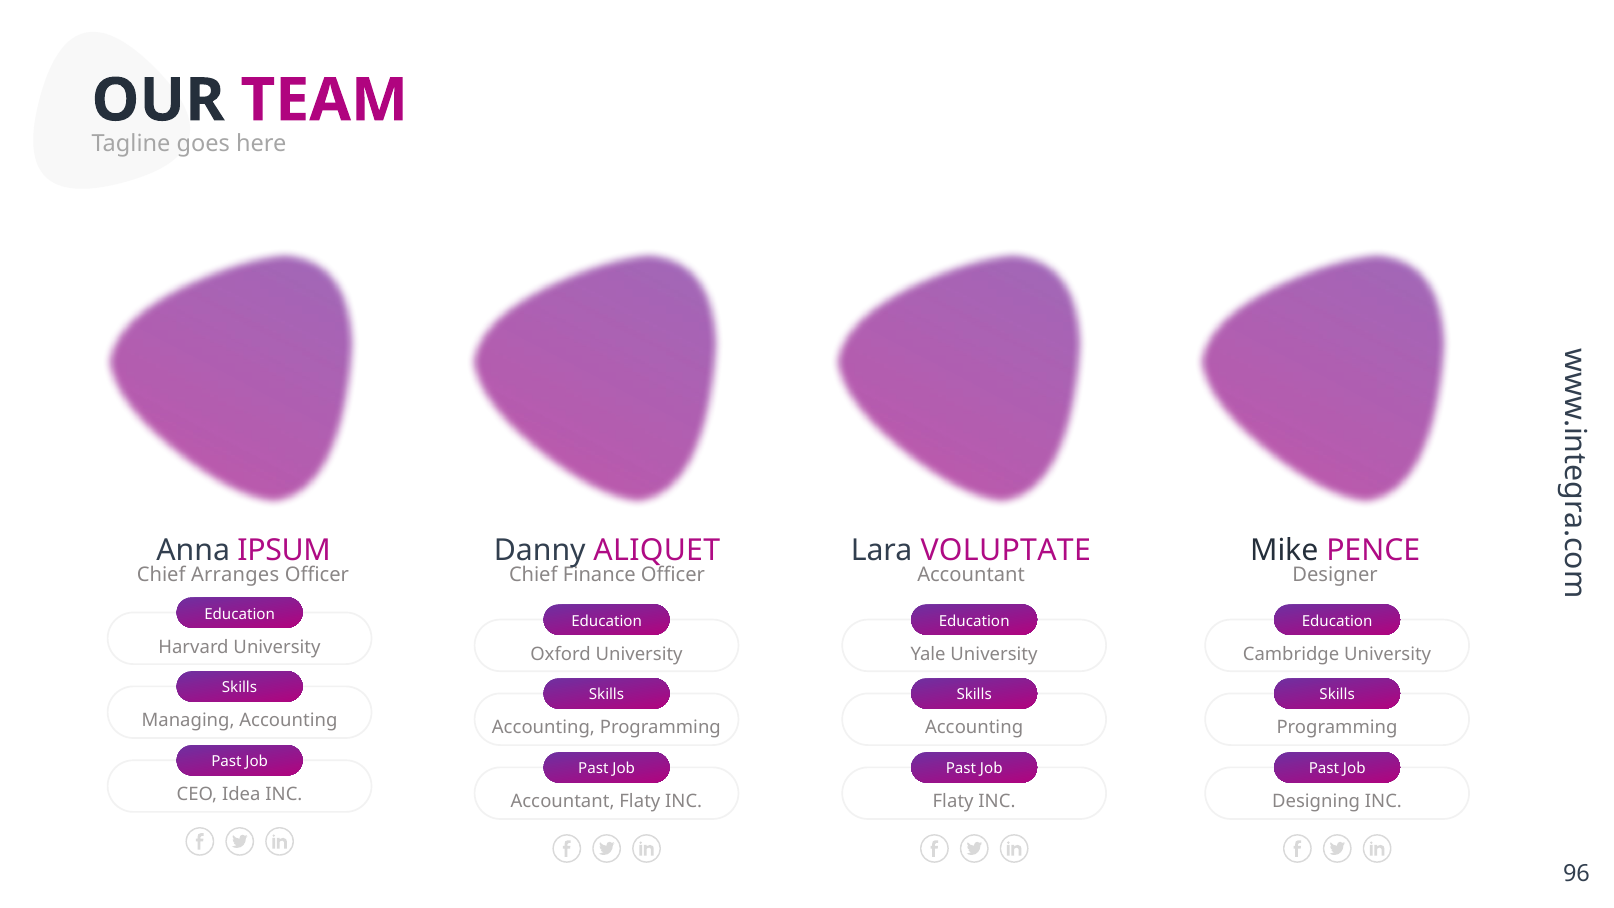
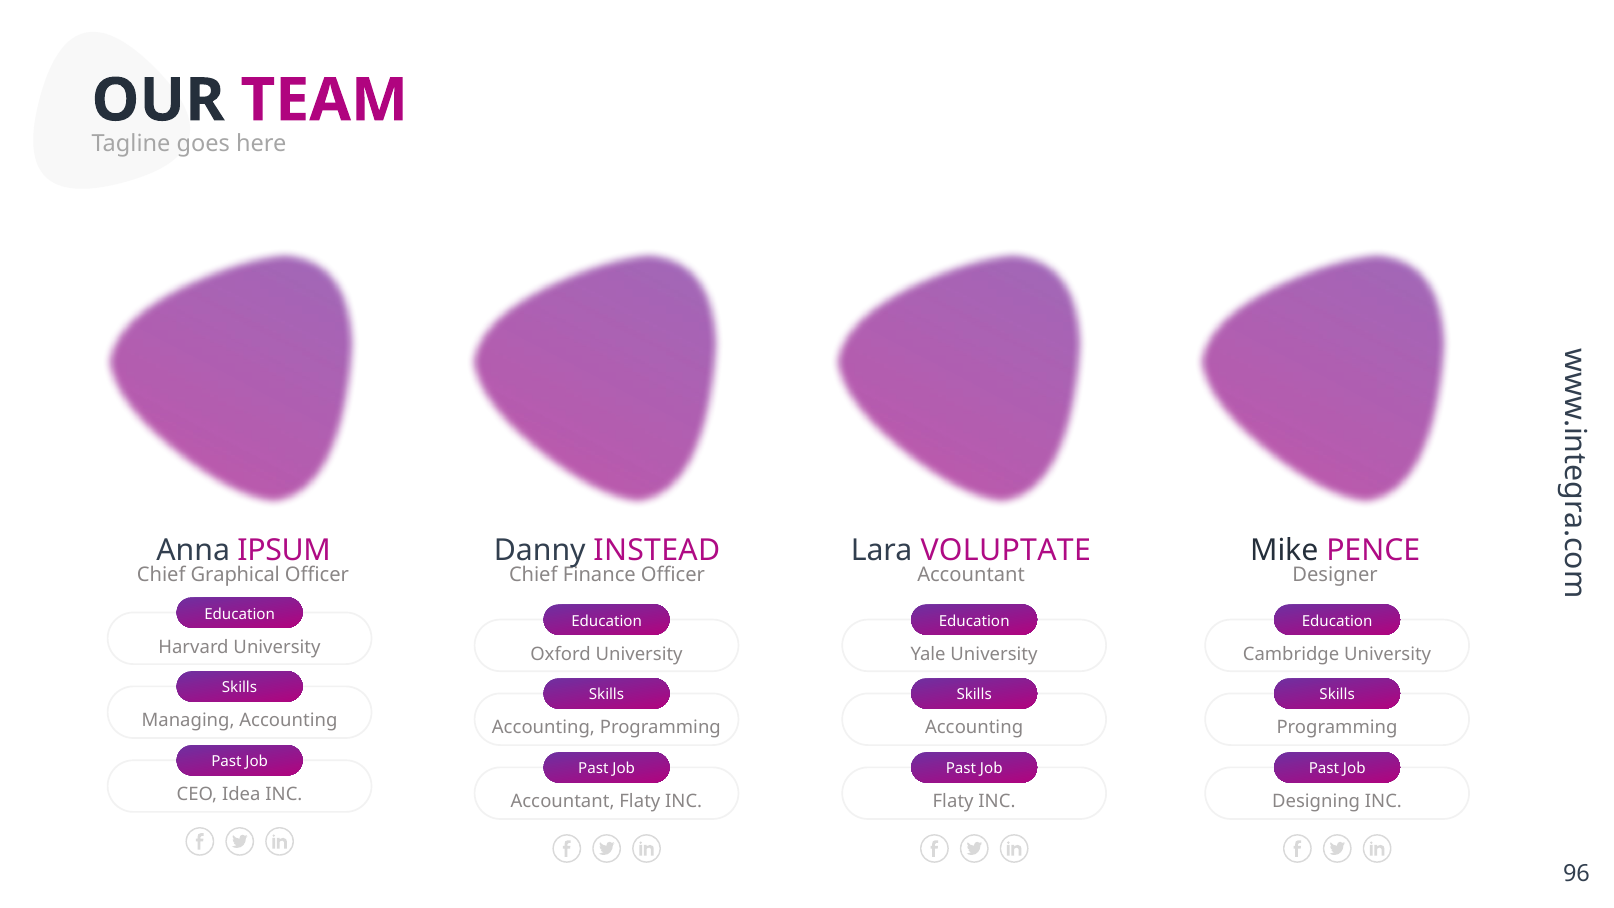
ALIQUET: ALIQUET -> INSTEAD
Arranges: Arranges -> Graphical
